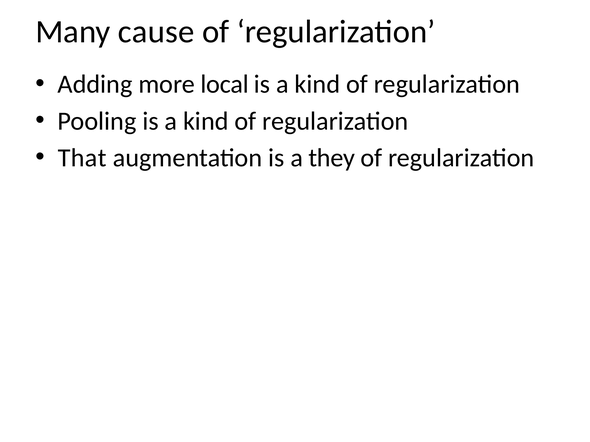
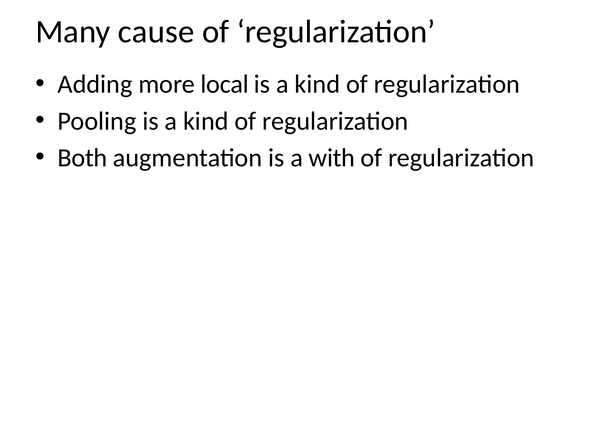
That: That -> Both
they: they -> with
